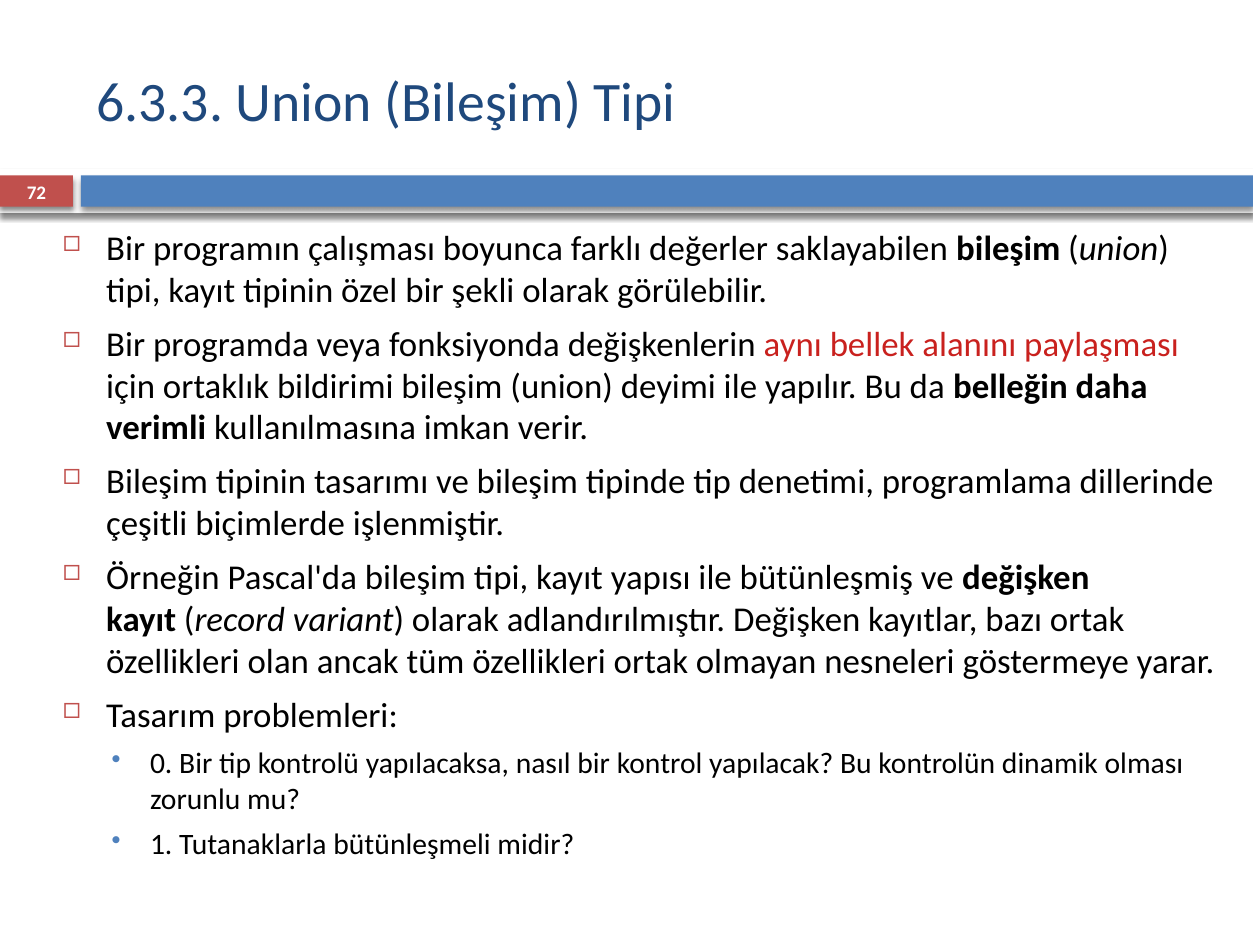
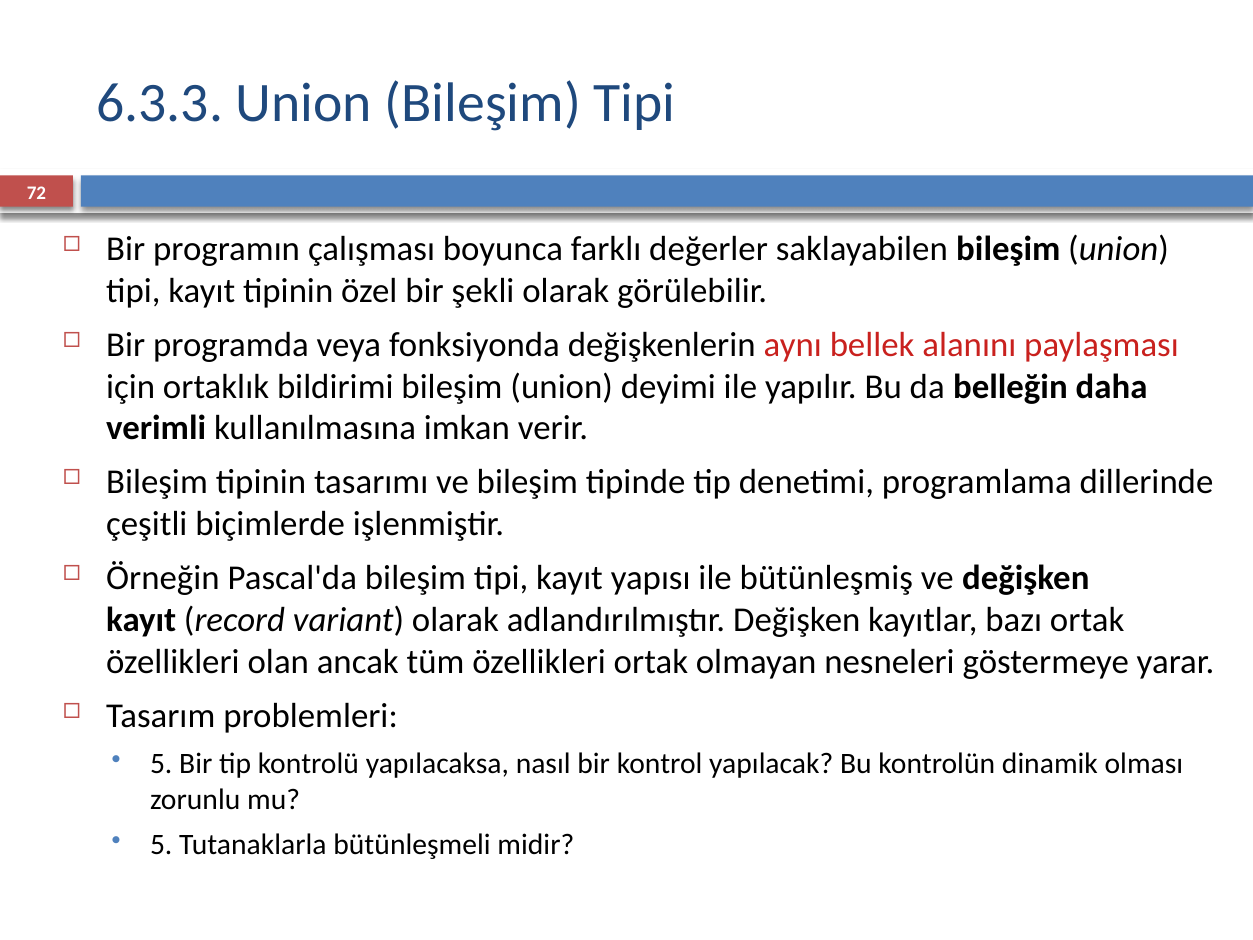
0 at (161, 764): 0 -> 5
1 at (161, 844): 1 -> 5
